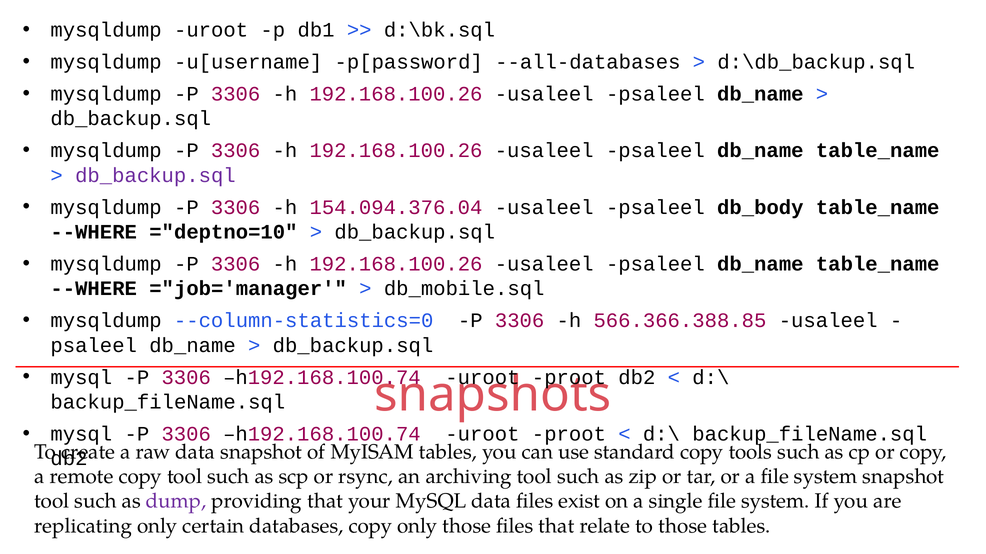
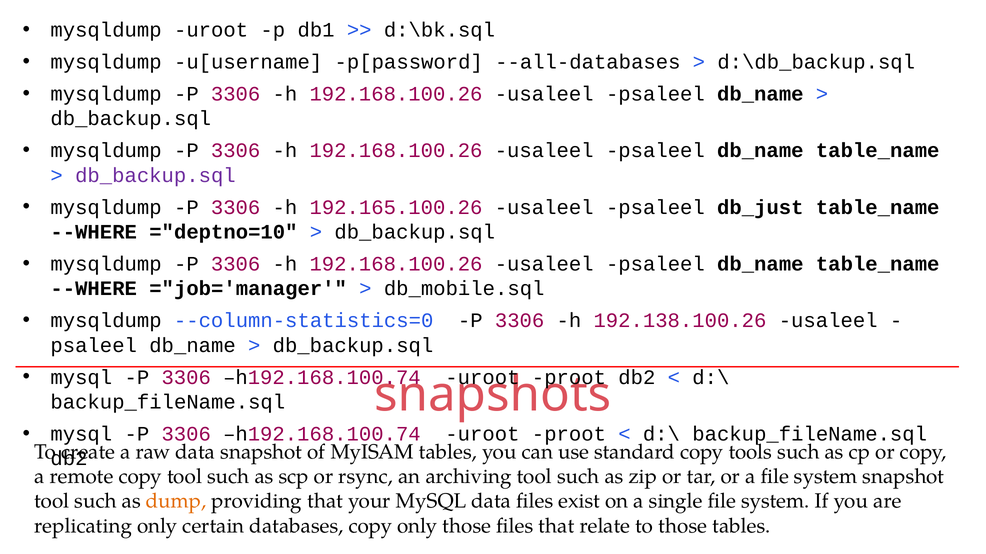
154.094.376.04: 154.094.376.04 -> 192.165.100.26
db_body: db_body -> db_just
566.366.388.85: 566.366.388.85 -> 192.138.100.26
dump colour: purple -> orange
